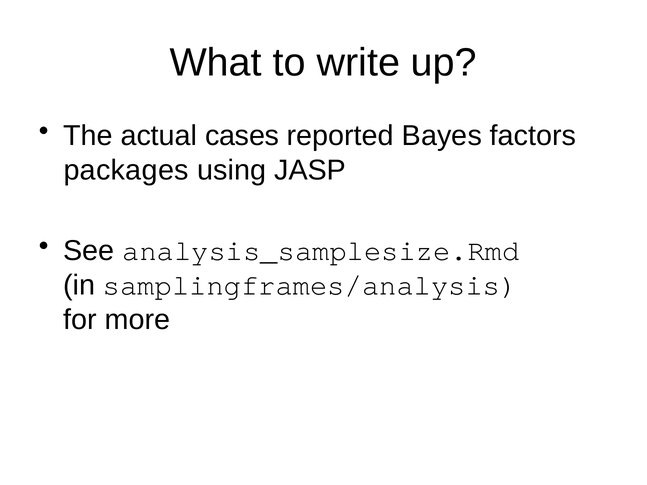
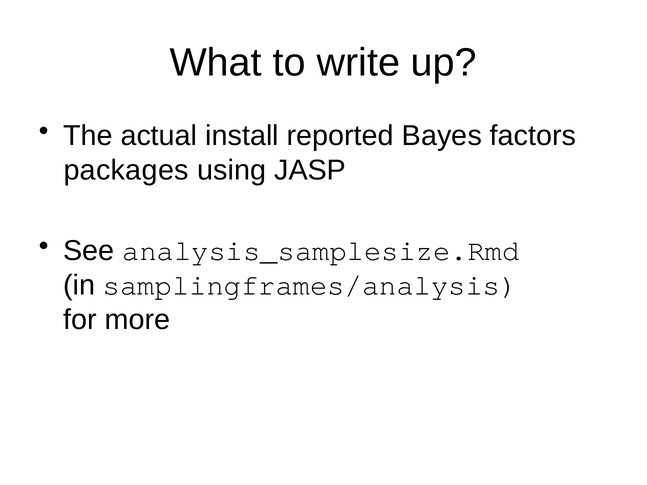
cases: cases -> install
